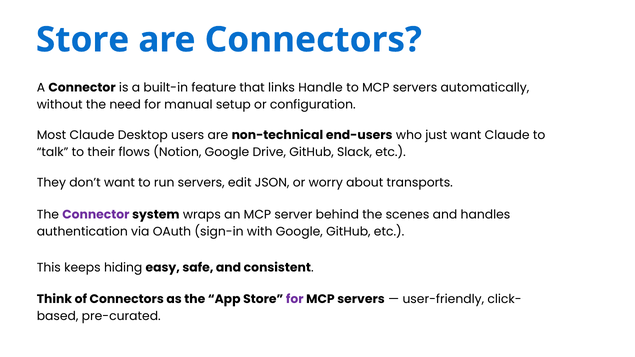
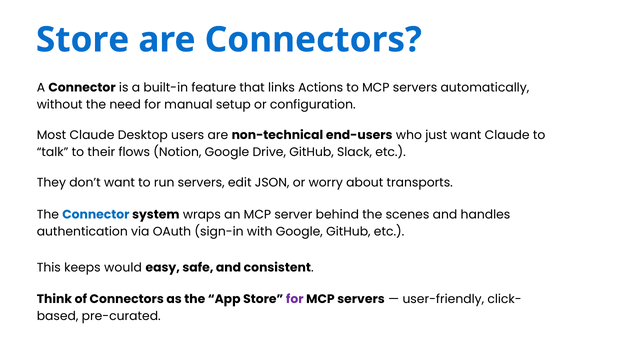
Handle: Handle -> Actions
Connector at (96, 215) colour: purple -> blue
hiding: hiding -> would
